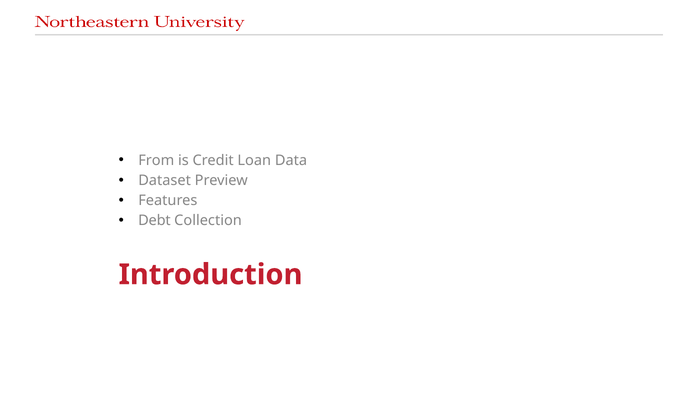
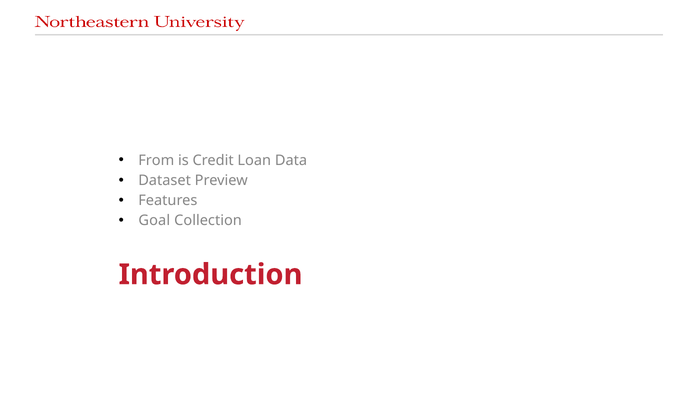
Debt: Debt -> Goal
